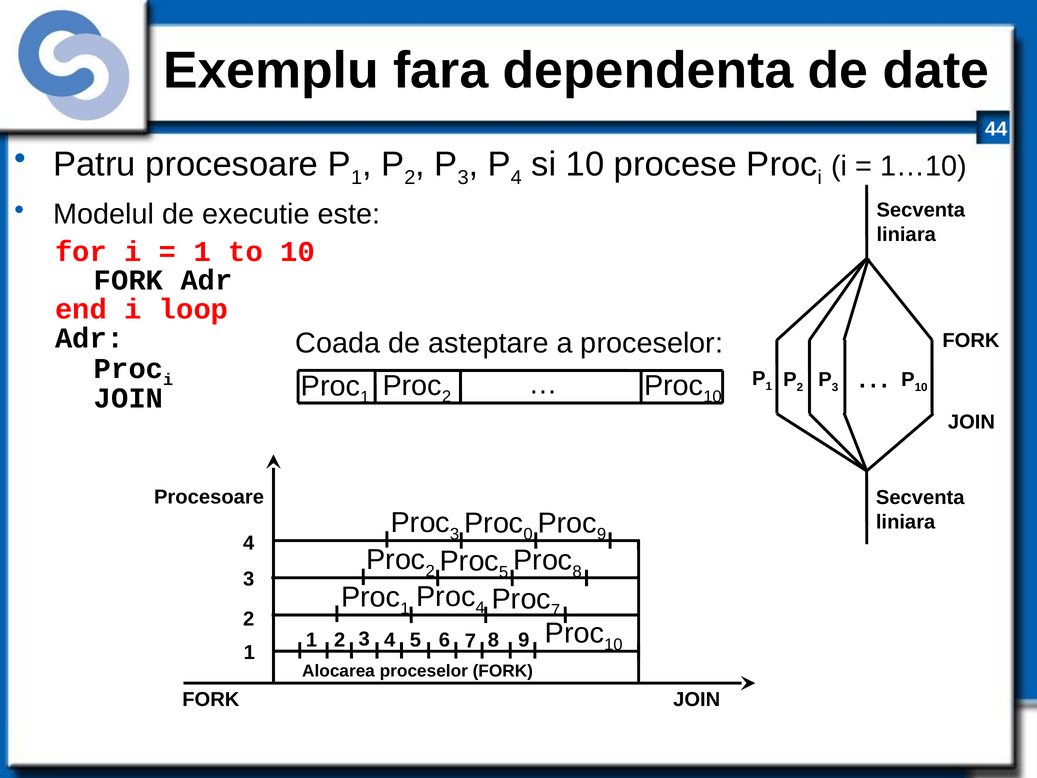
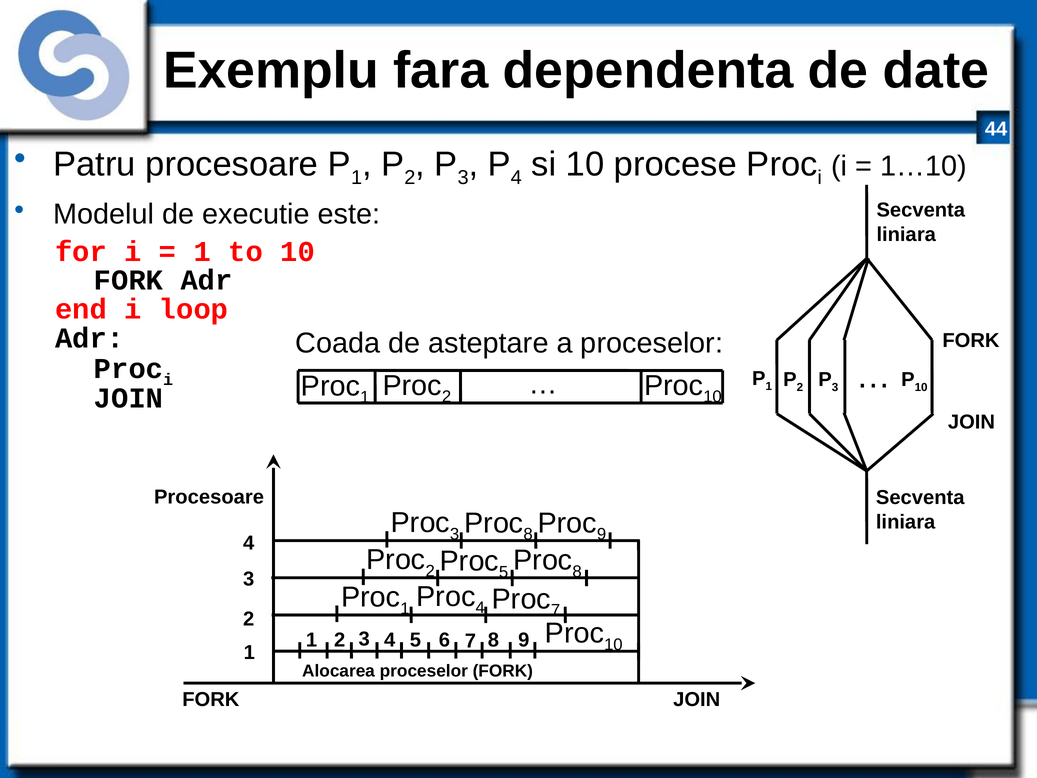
0 at (528, 534): 0 -> 8
